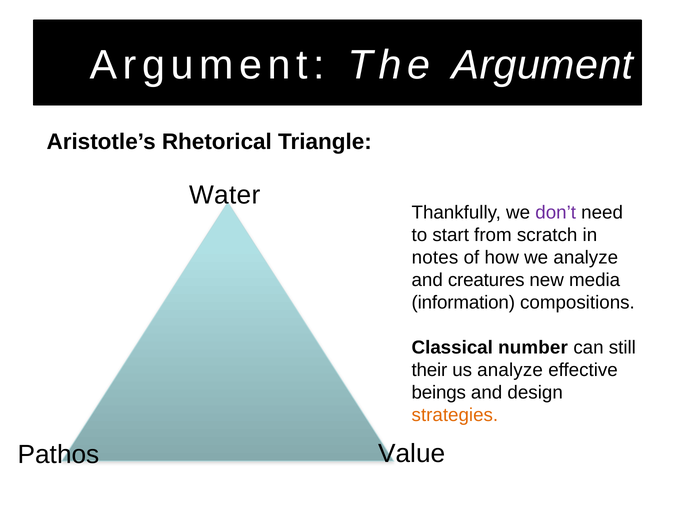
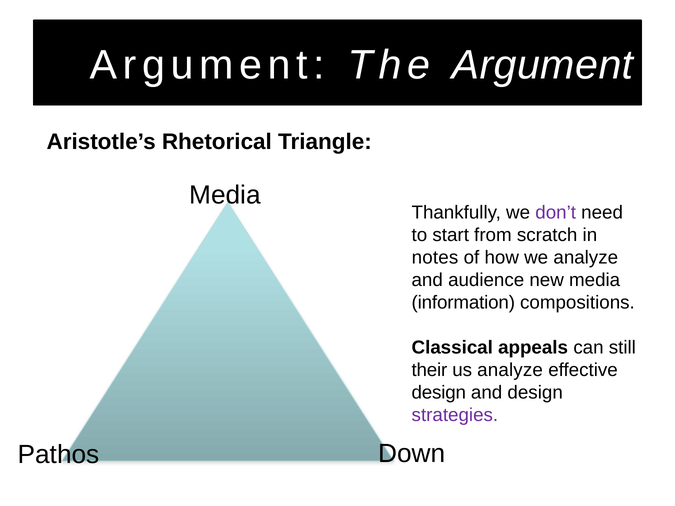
Water at (225, 195): Water -> Media
creatures: creatures -> audience
number: number -> appeals
beings at (439, 393): beings -> design
strategies colour: orange -> purple
Value: Value -> Down
